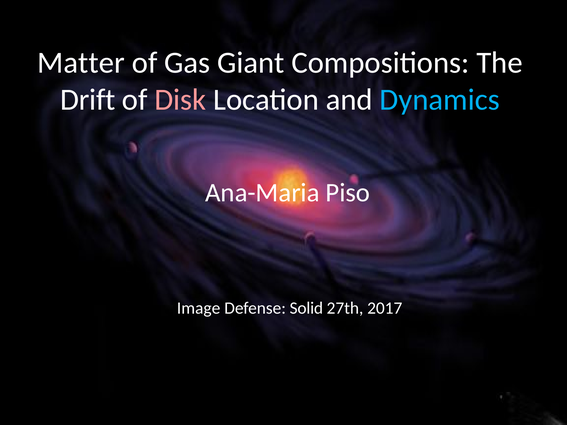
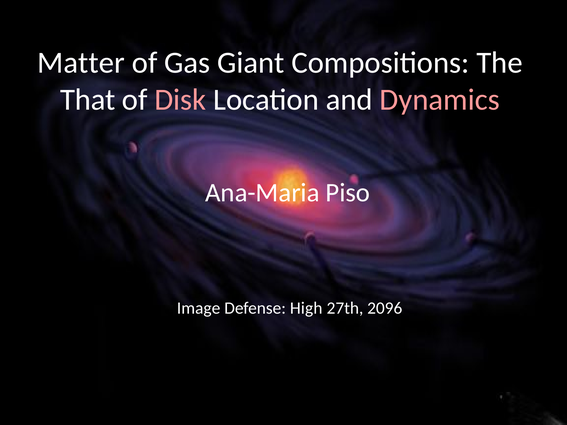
Drift: Drift -> That
Dynamics colour: light blue -> pink
Solid: Solid -> High
2017: 2017 -> 2096
